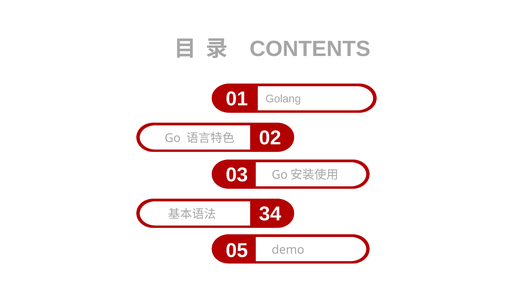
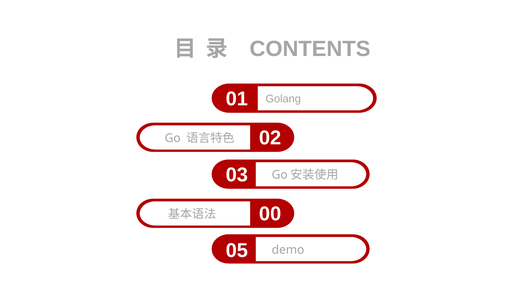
34: 34 -> 00
